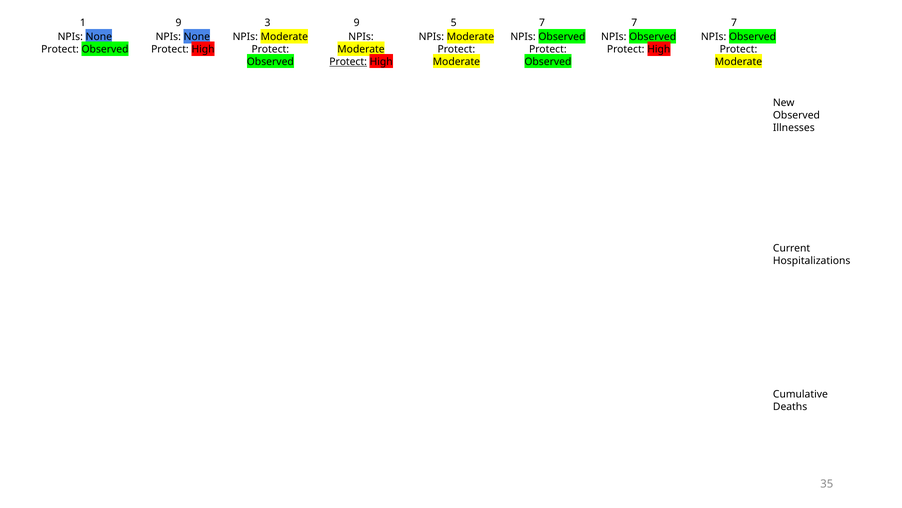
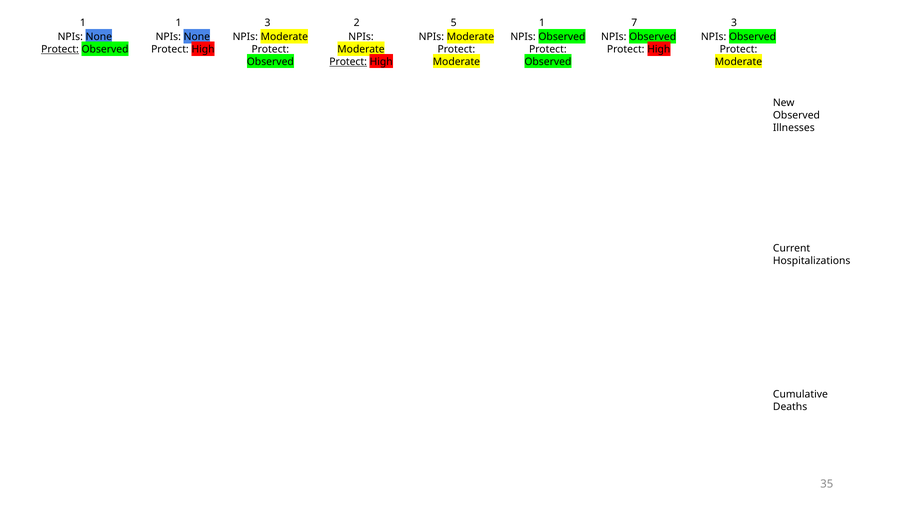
1 9: 9 -> 1
3 9: 9 -> 2
5 7: 7 -> 1
7 at (734, 23): 7 -> 3
Protect at (60, 49) underline: none -> present
